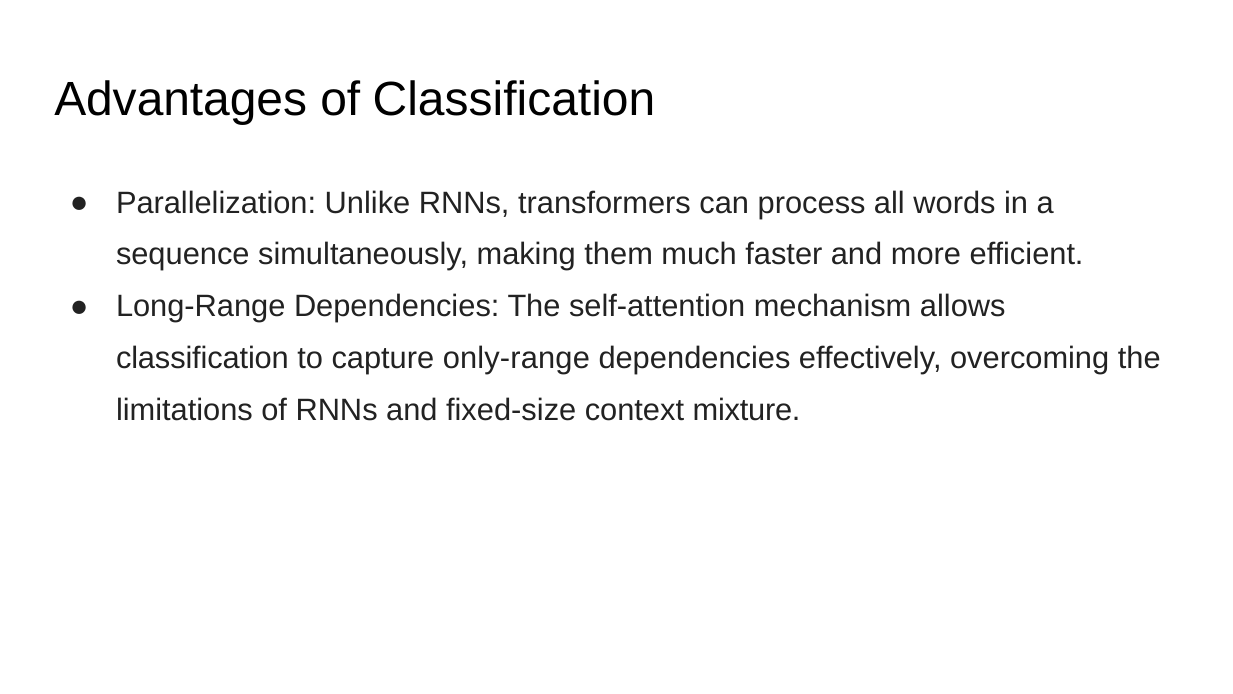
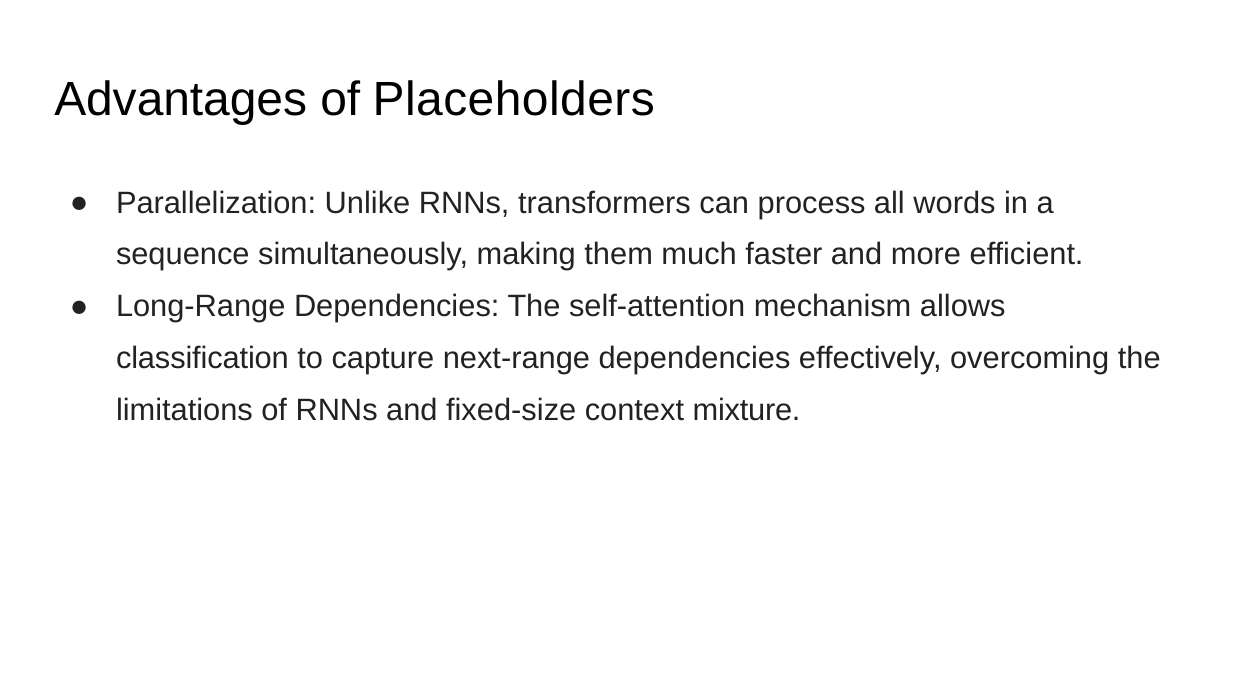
of Classification: Classification -> Placeholders
only-range: only-range -> next-range
